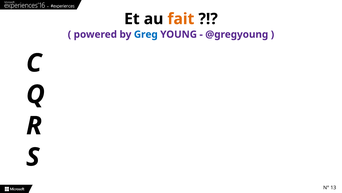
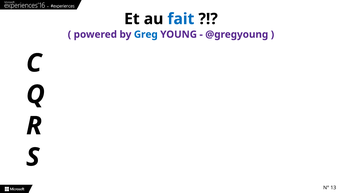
fait colour: orange -> blue
